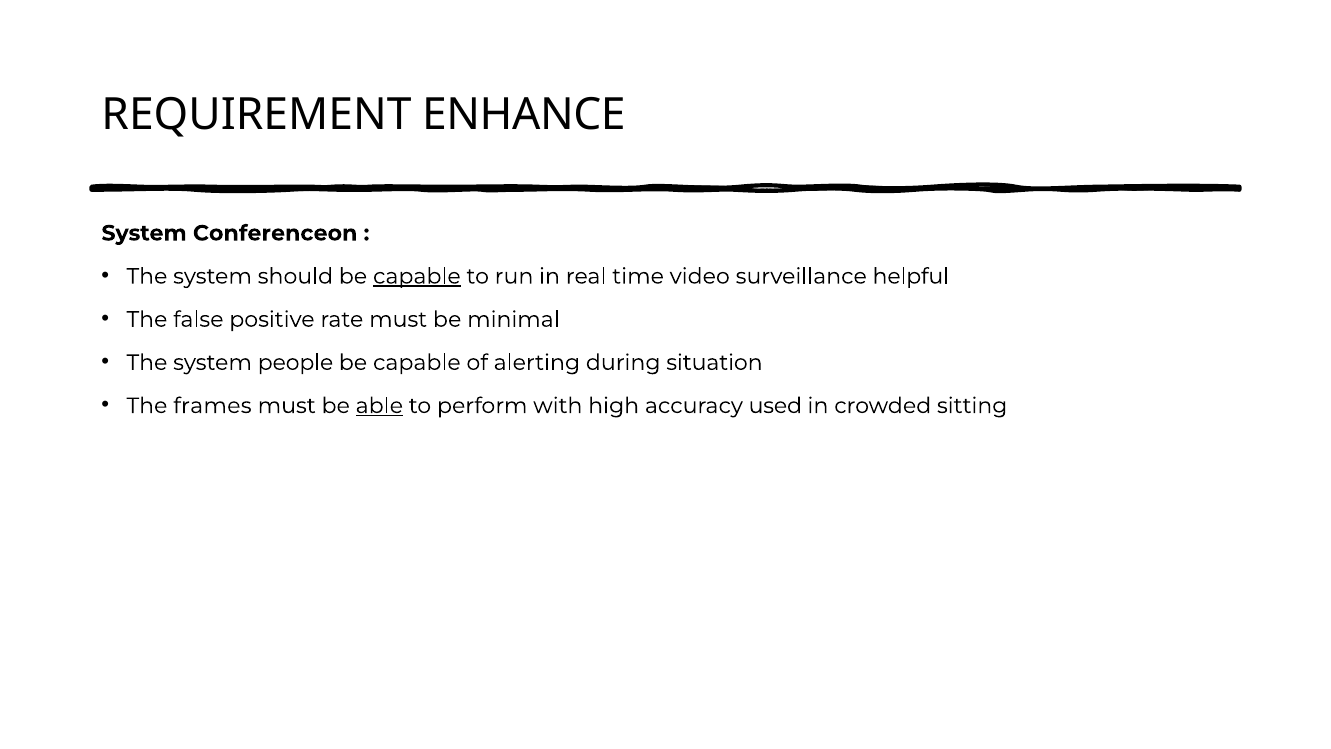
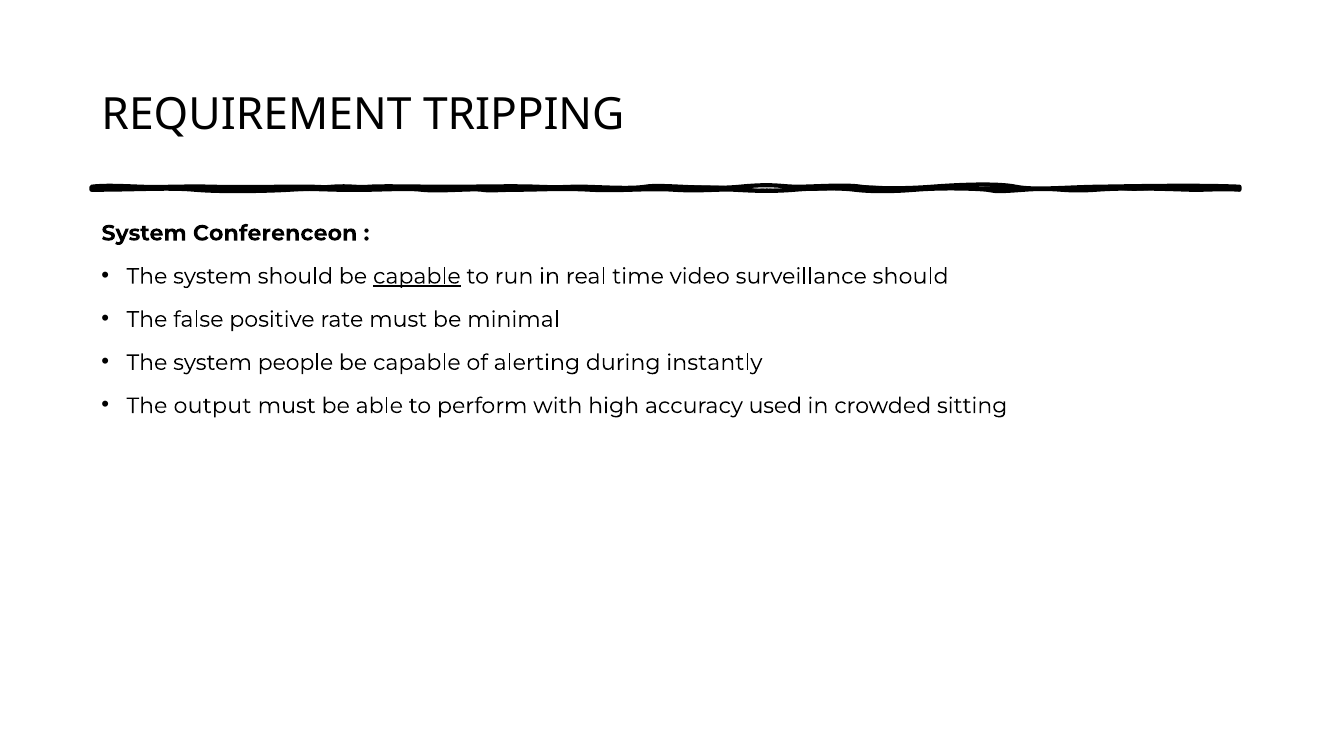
ENHANCE: ENHANCE -> TRIPPING
surveillance helpful: helpful -> should
situation: situation -> instantly
frames: frames -> output
able underline: present -> none
